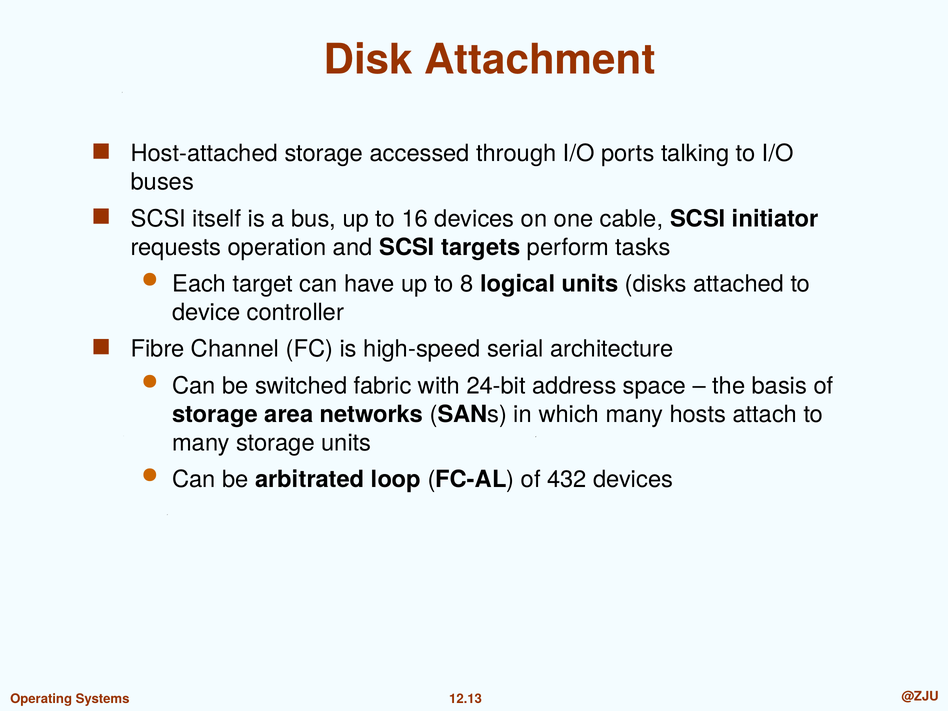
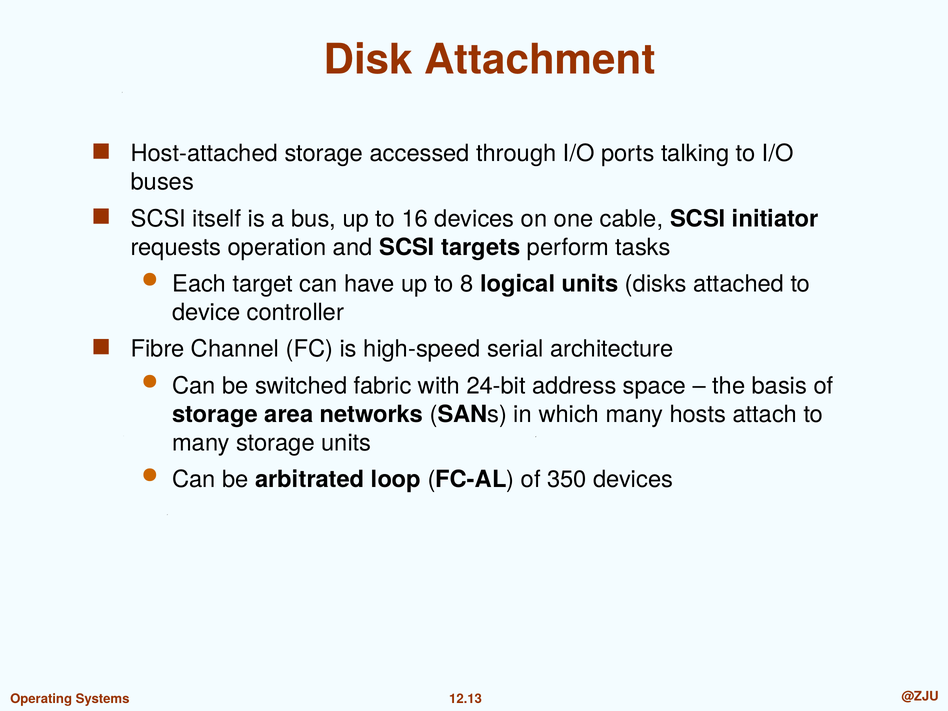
432: 432 -> 350
